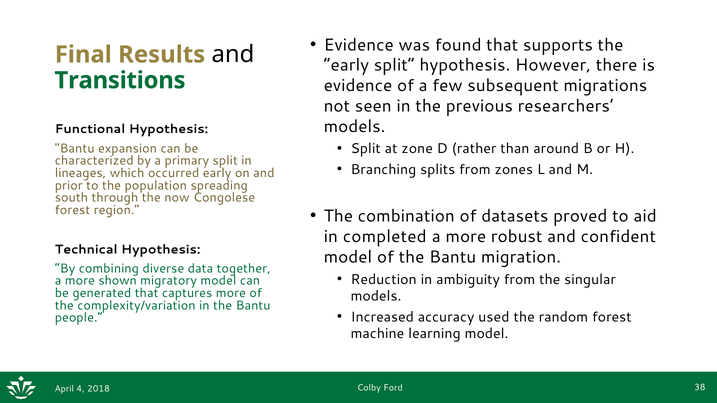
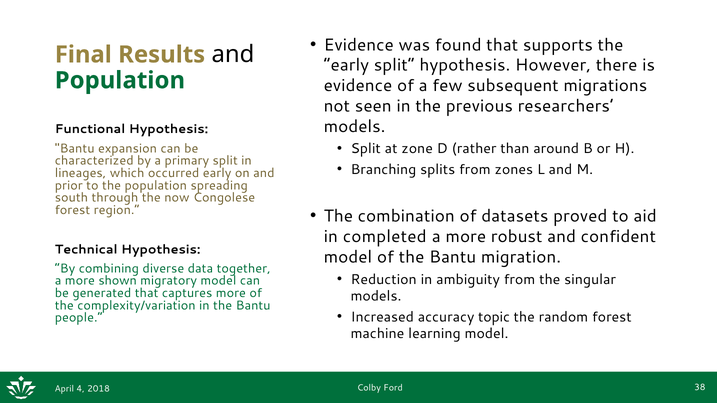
Transitions at (120, 80): Transitions -> Population
used: used -> topic
